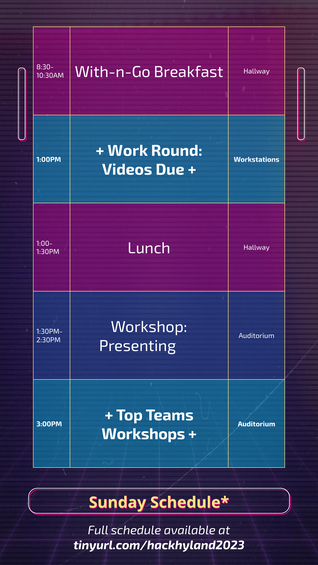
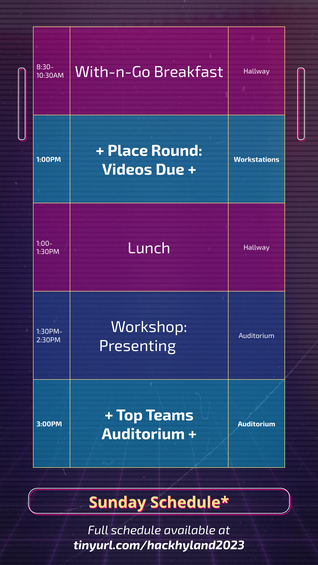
Work: Work -> Place
Workshops at (143, 434): Workshops -> Auditorium
